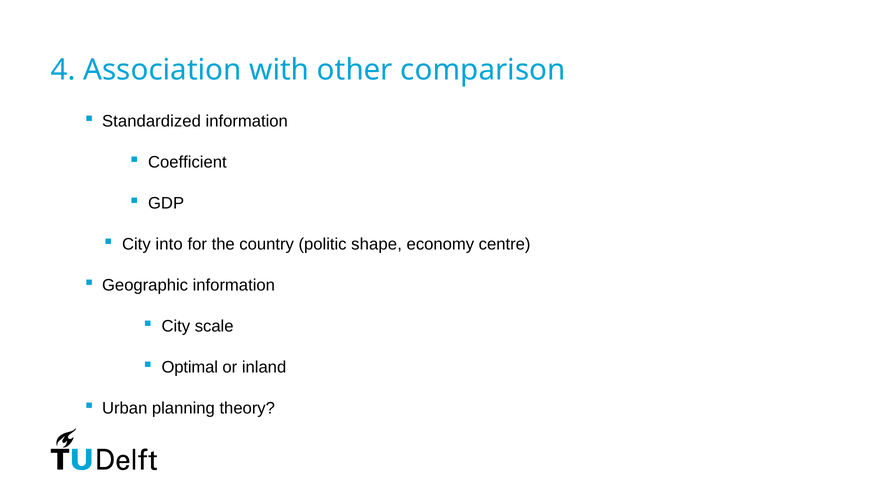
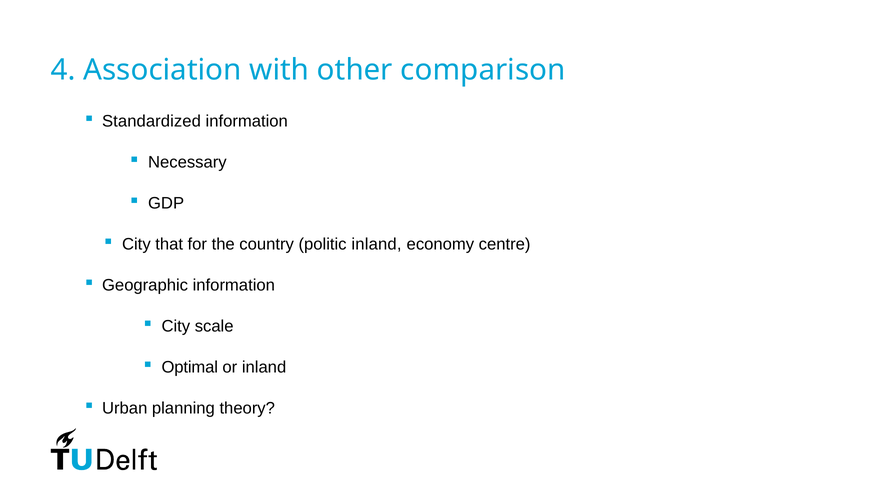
Coefficient: Coefficient -> Necessary
into: into -> that
politic shape: shape -> inland
